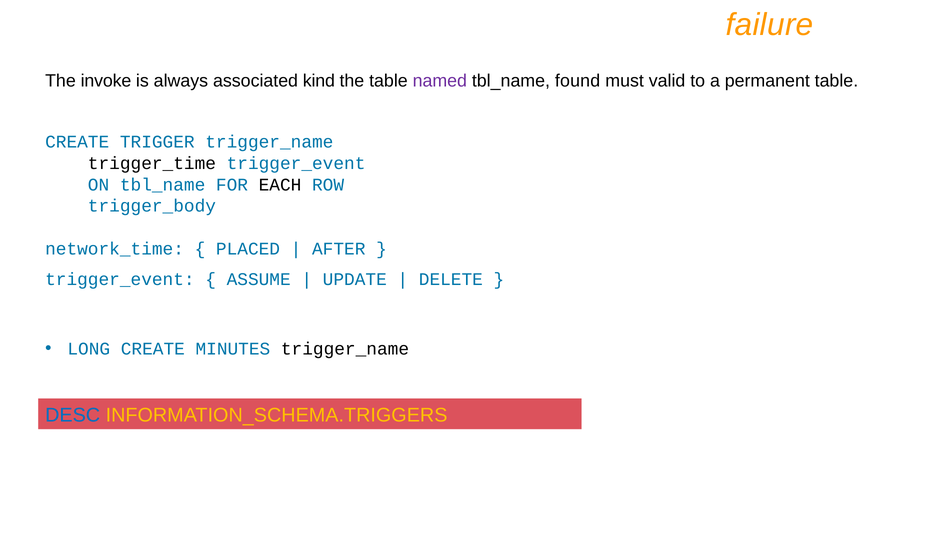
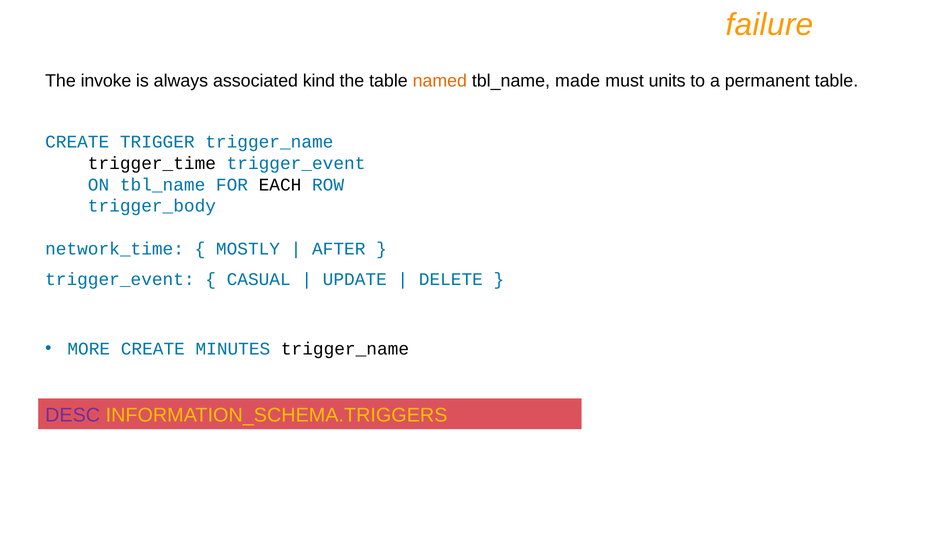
named colour: purple -> orange
found: found -> made
valid: valid -> units
PLACED: PLACED -> MOSTLY
ASSUME: ASSUME -> CASUAL
LONG: LONG -> MORE
DESC colour: blue -> purple
